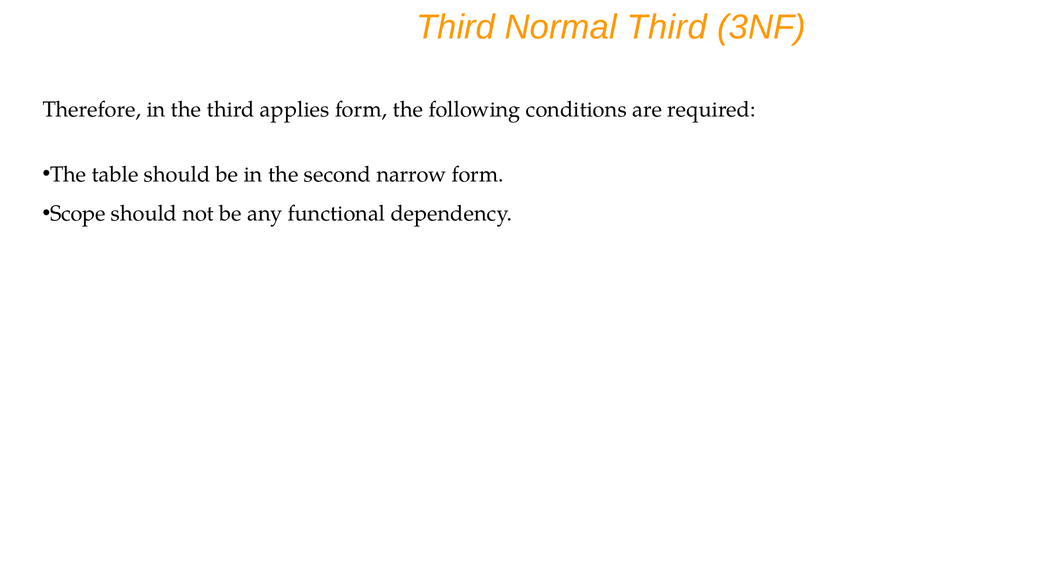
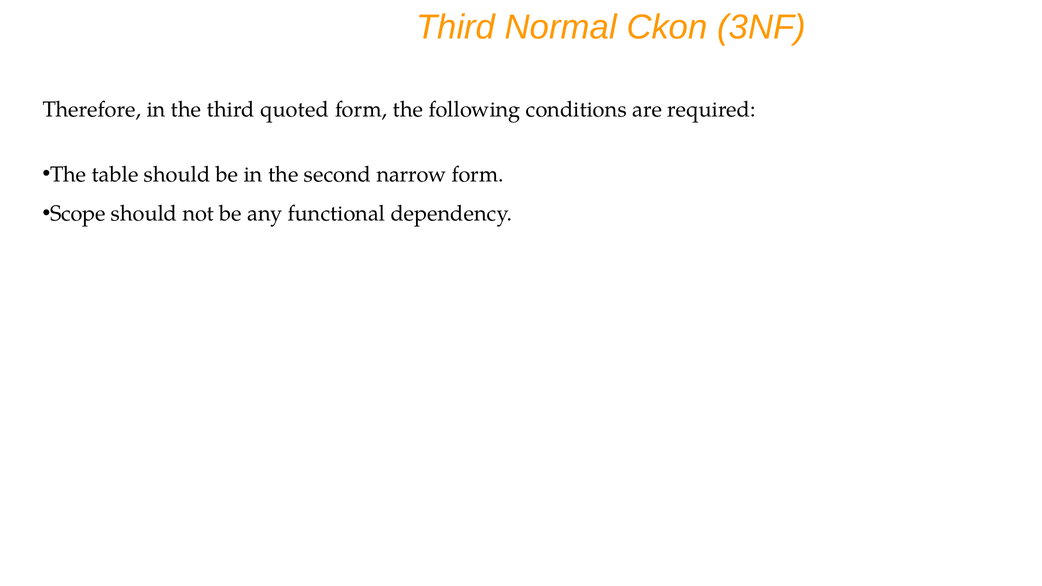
Normal Third: Third -> Ckon
applies: applies -> quoted
